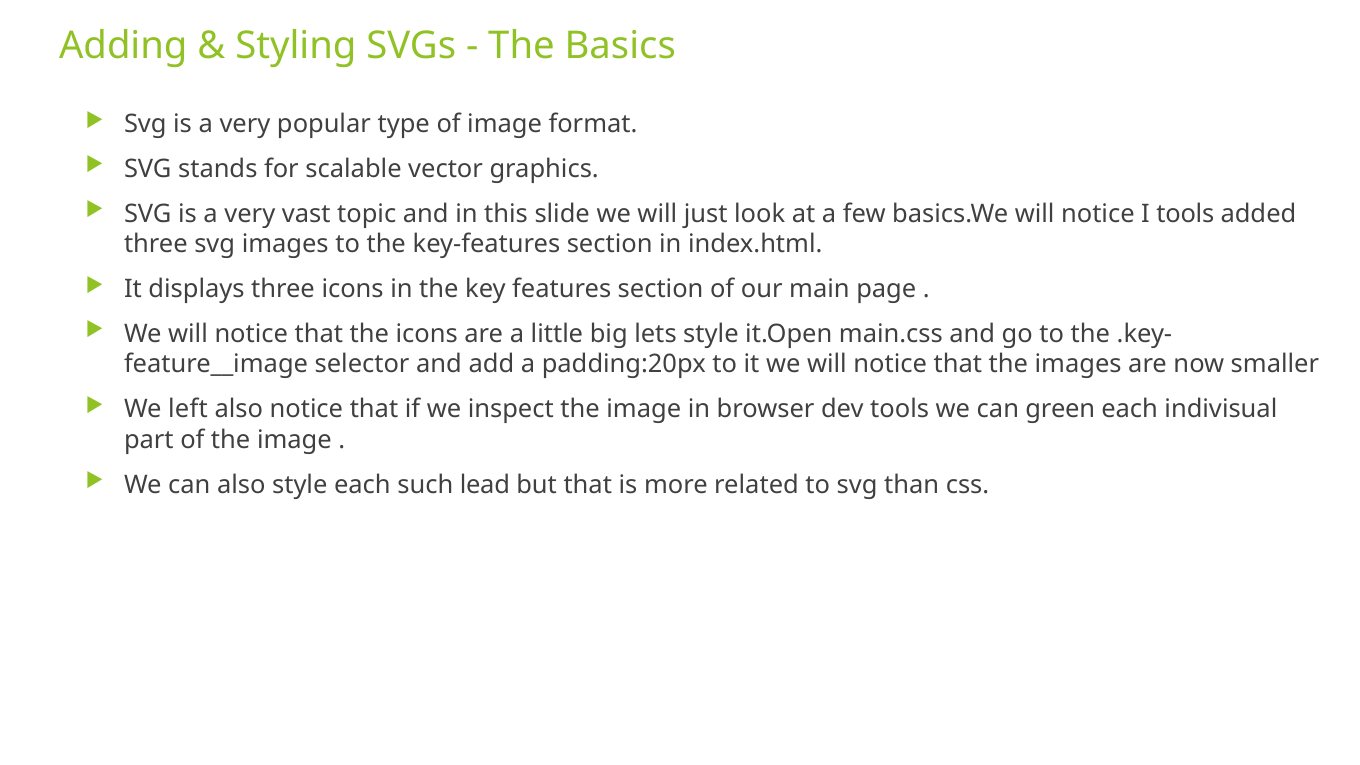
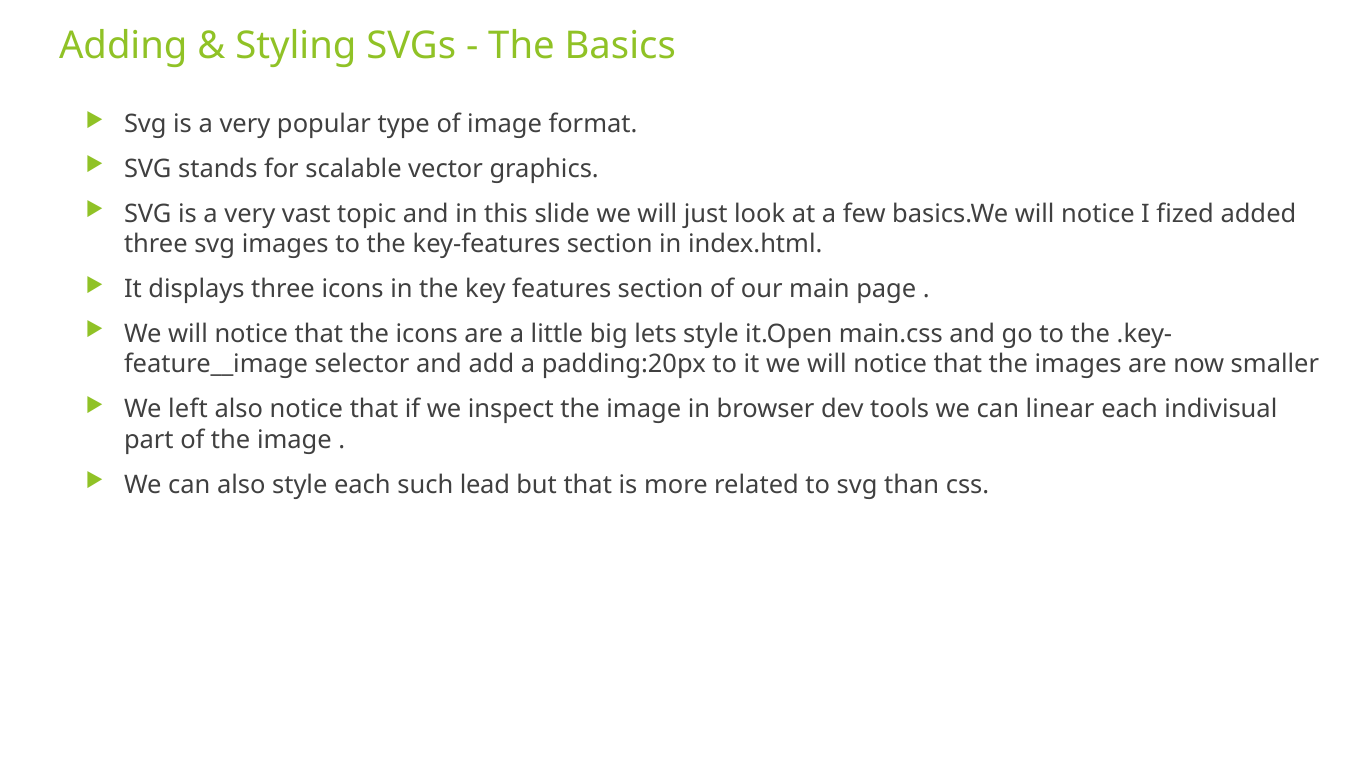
I tools: tools -> fized
green: green -> linear
